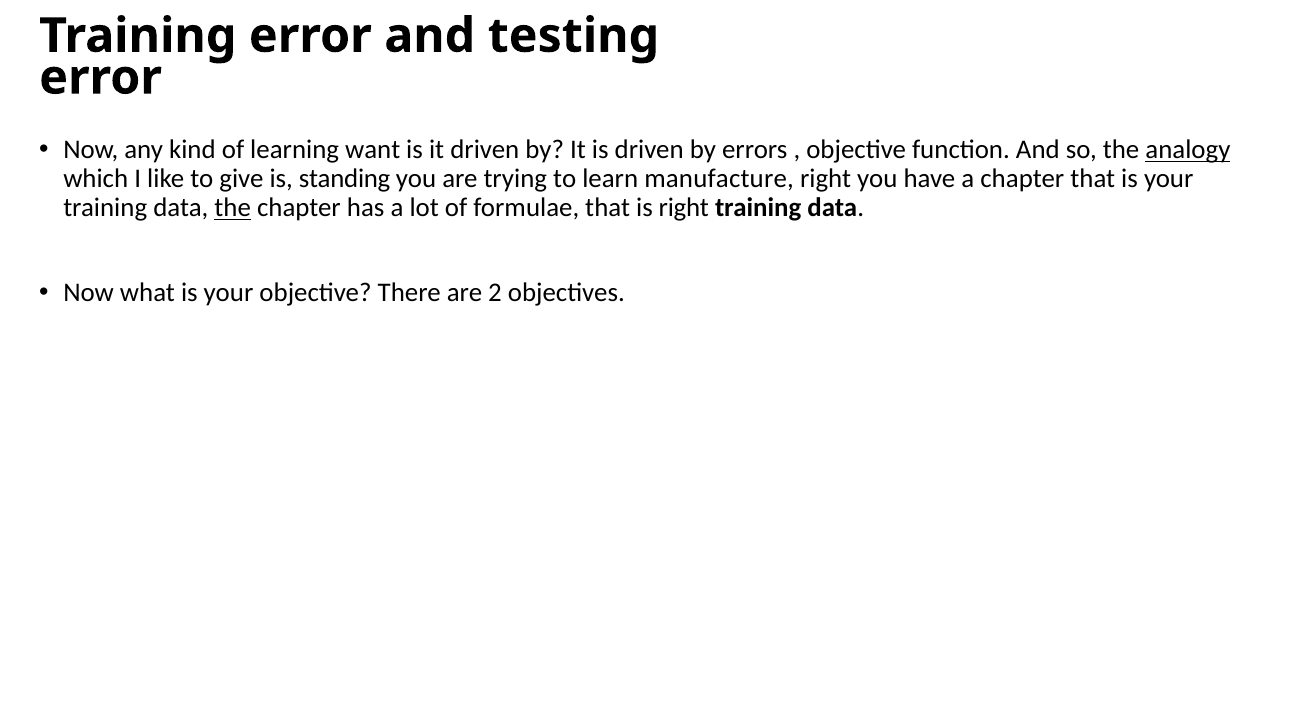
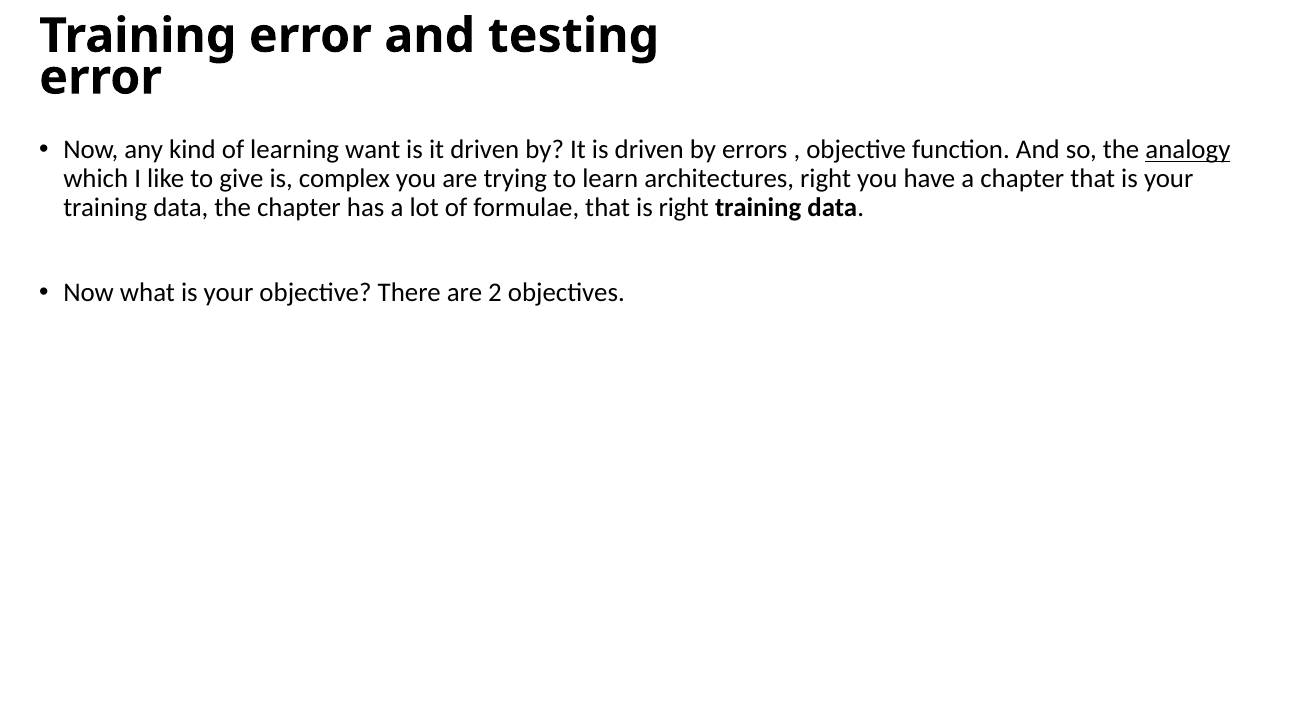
standing: standing -> complex
manufacture: manufacture -> architectures
the at (233, 208) underline: present -> none
